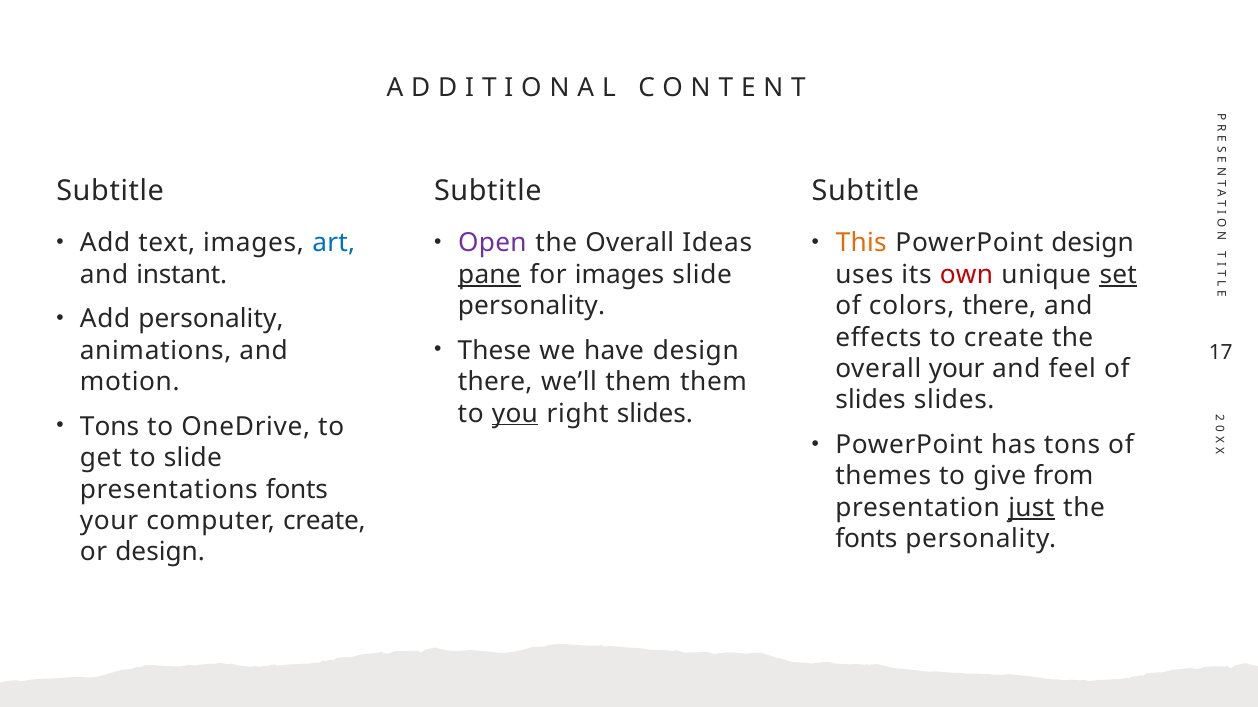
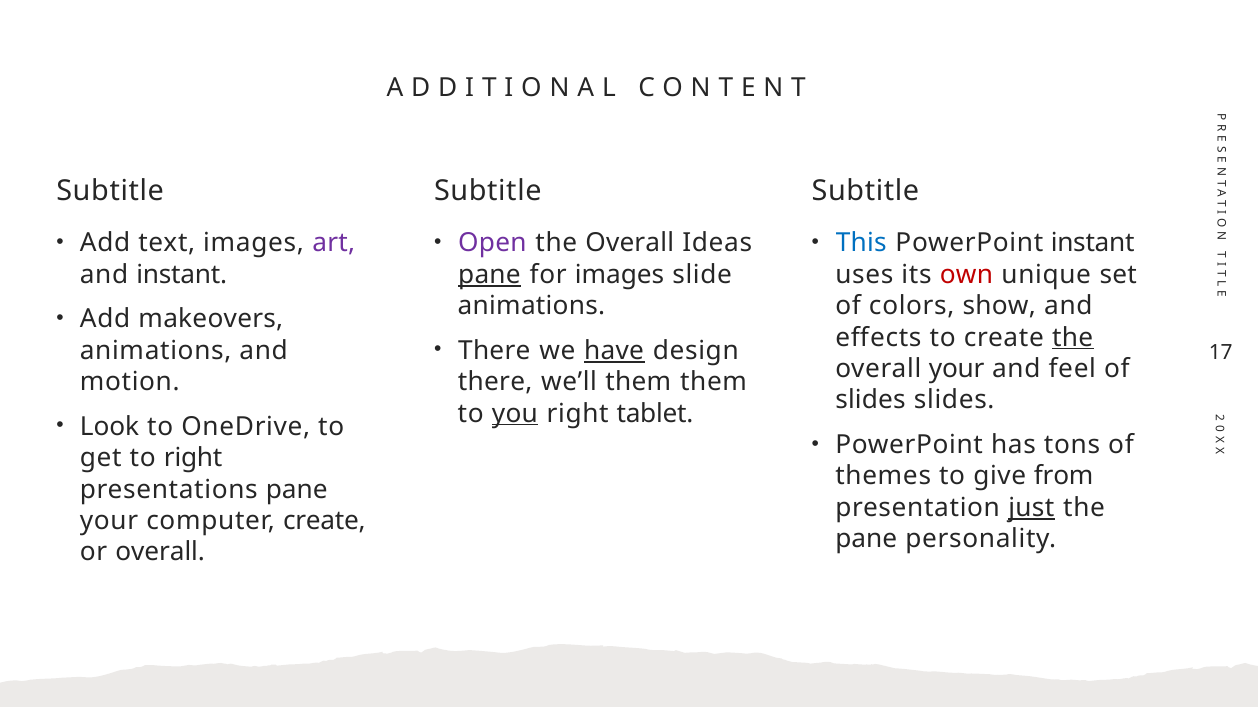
art colour: blue -> purple
This colour: orange -> blue
PowerPoint design: design -> instant
set underline: present -> none
personality at (531, 306): personality -> animations
colors there: there -> show
Add personality: personality -> makeovers
the at (1073, 338) underline: none -> present
These at (494, 351): These -> There
have underline: none -> present
right slides: slides -> tablet
Tons at (110, 427): Tons -> Look
to slide: slide -> right
presentations fonts: fonts -> pane
fonts at (866, 540): fonts -> pane
or design: design -> overall
